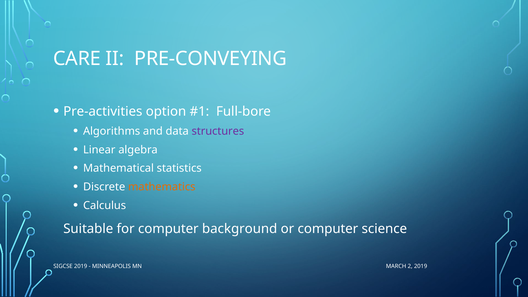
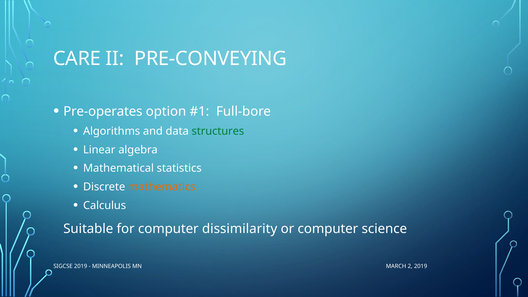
Pre-activities: Pre-activities -> Pre-operates
structures colour: purple -> green
background: background -> dissimilarity
